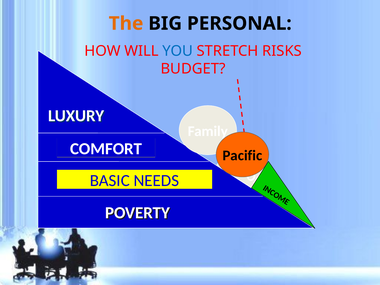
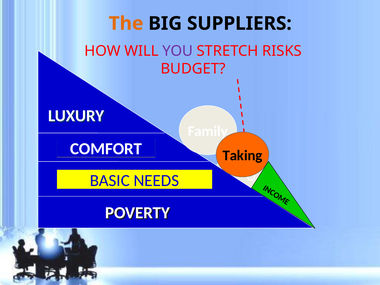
PERSONAL: PERSONAL -> SUPPLIERS
YOU colour: blue -> purple
Pacific: Pacific -> Taking
